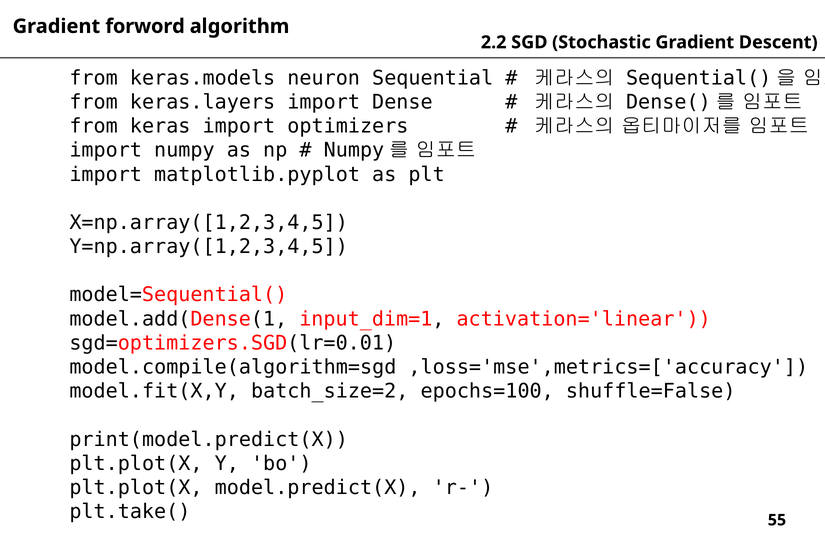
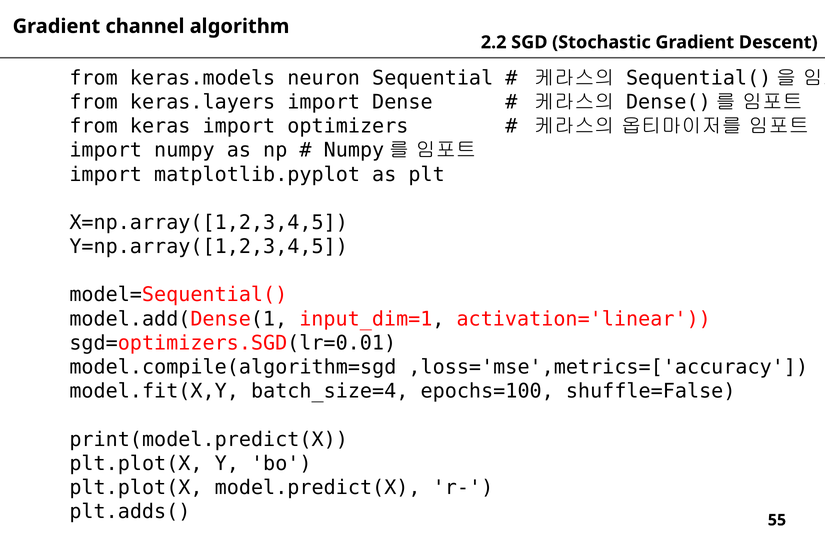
forword: forword -> channel
batch_size=2: batch_size=2 -> batch_size=4
plt.take(: plt.take( -> plt.adds(
